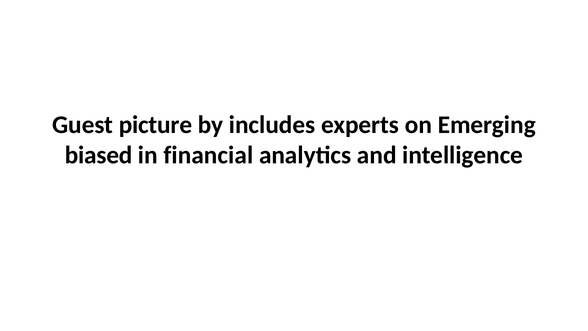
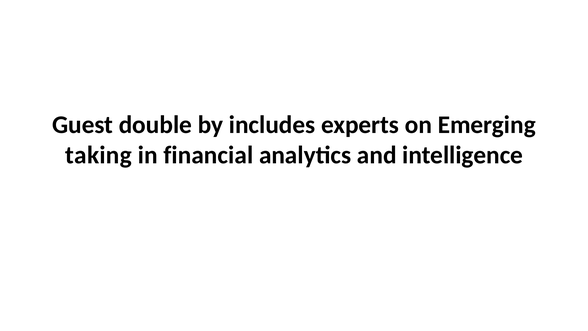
picture: picture -> double
biased: biased -> taking
